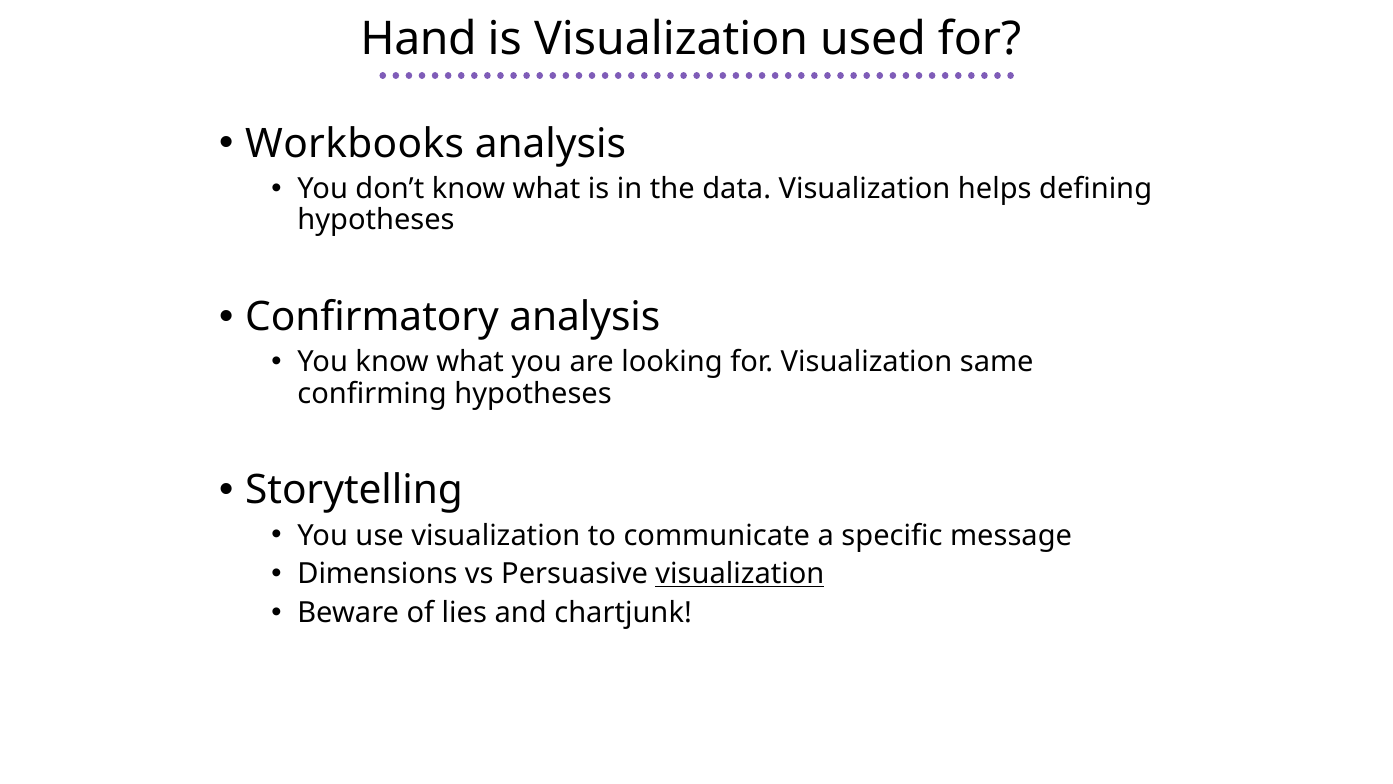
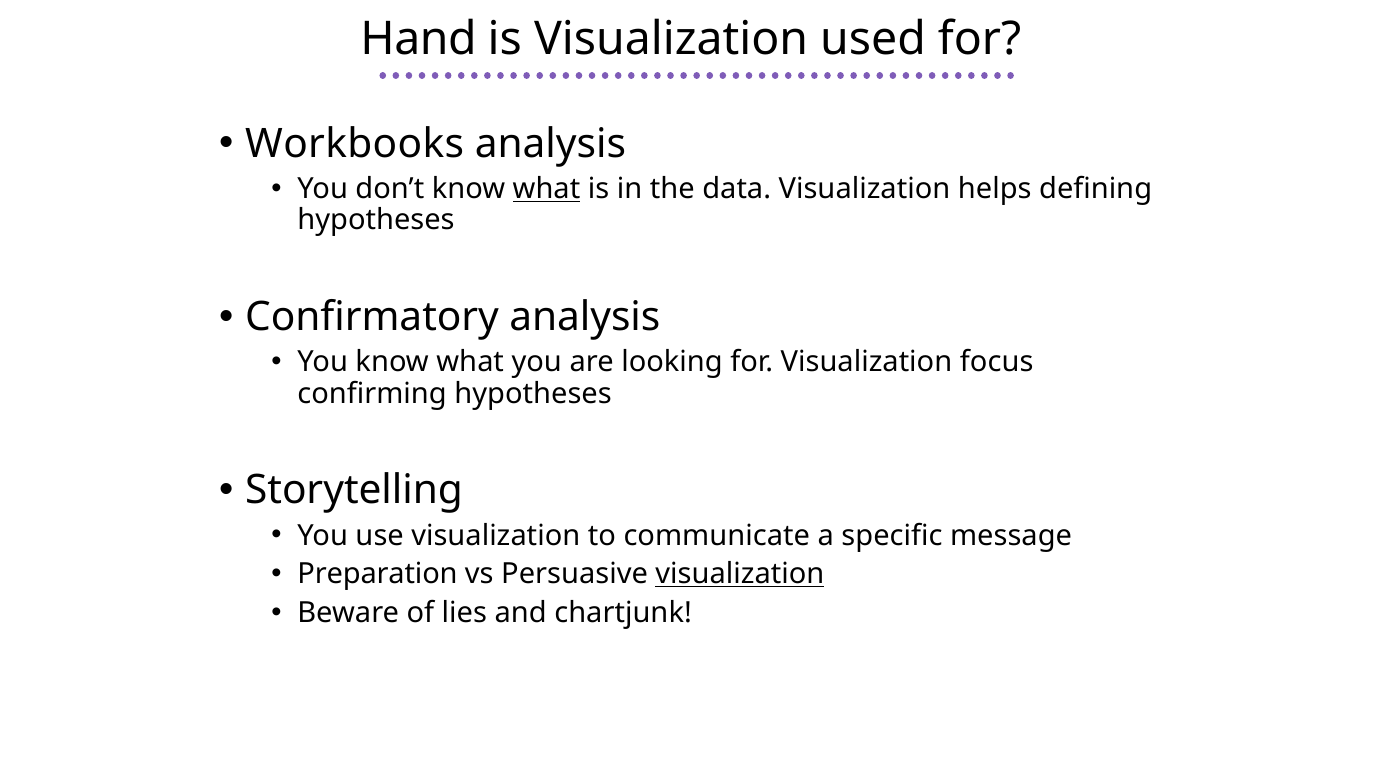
what at (546, 189) underline: none -> present
same: same -> focus
Dimensions: Dimensions -> Preparation
